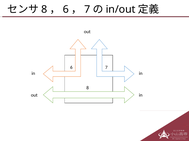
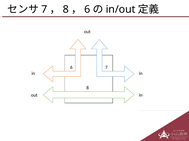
8 at (44, 9): 8 -> 7
6 at (66, 9): 6 -> 8
7 at (87, 9): 7 -> 6
